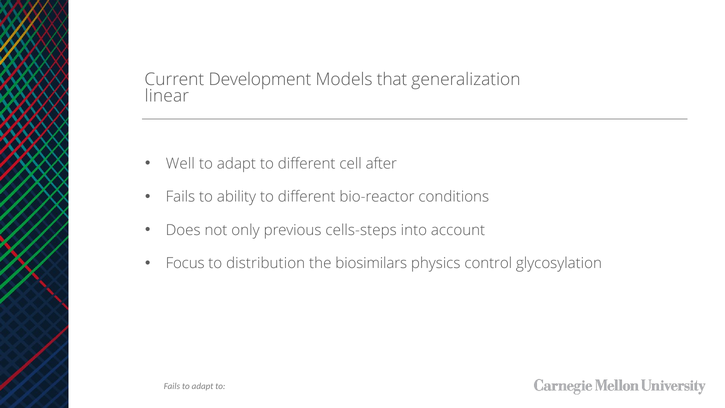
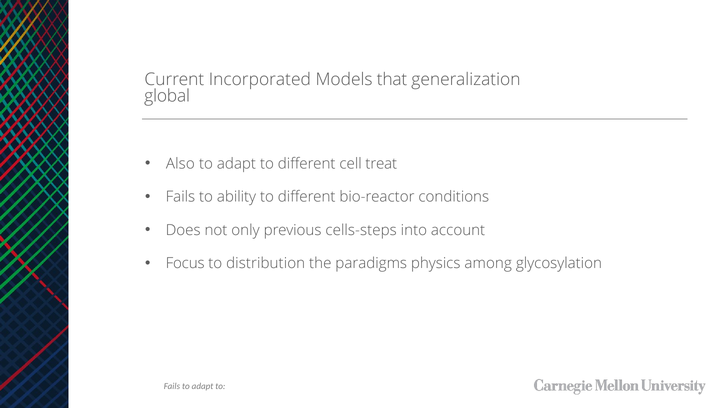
Development: Development -> Incorporated
linear: linear -> global
Well: Well -> Also
after: after -> treat
biosimilars: biosimilars -> paradigms
control: control -> among
